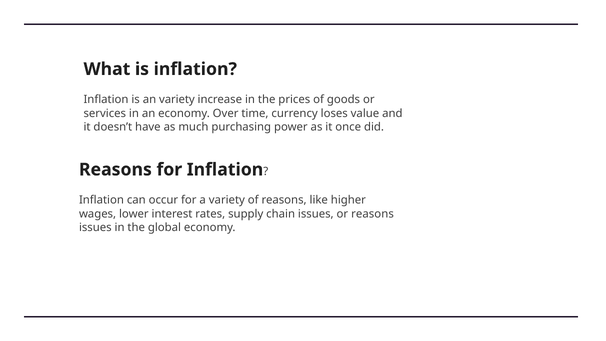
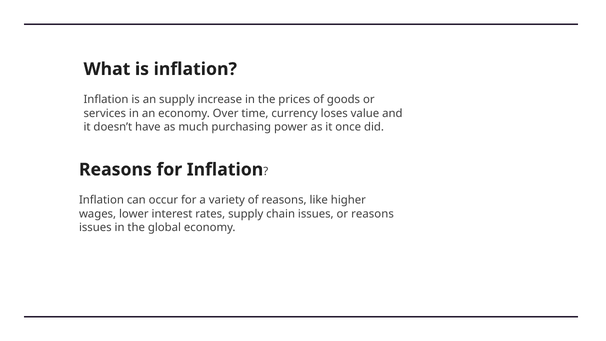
an variety: variety -> supply
